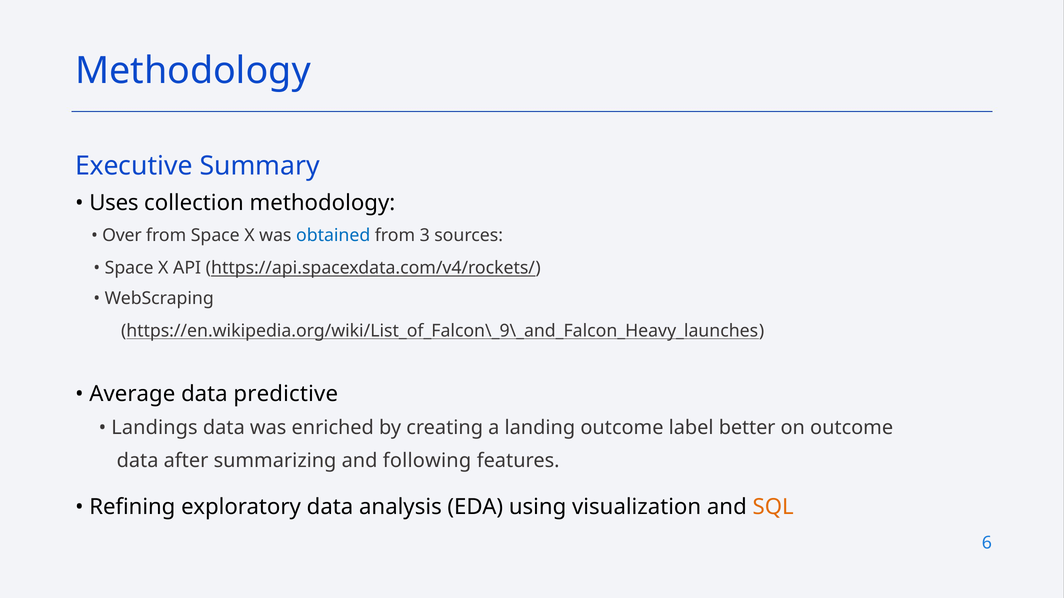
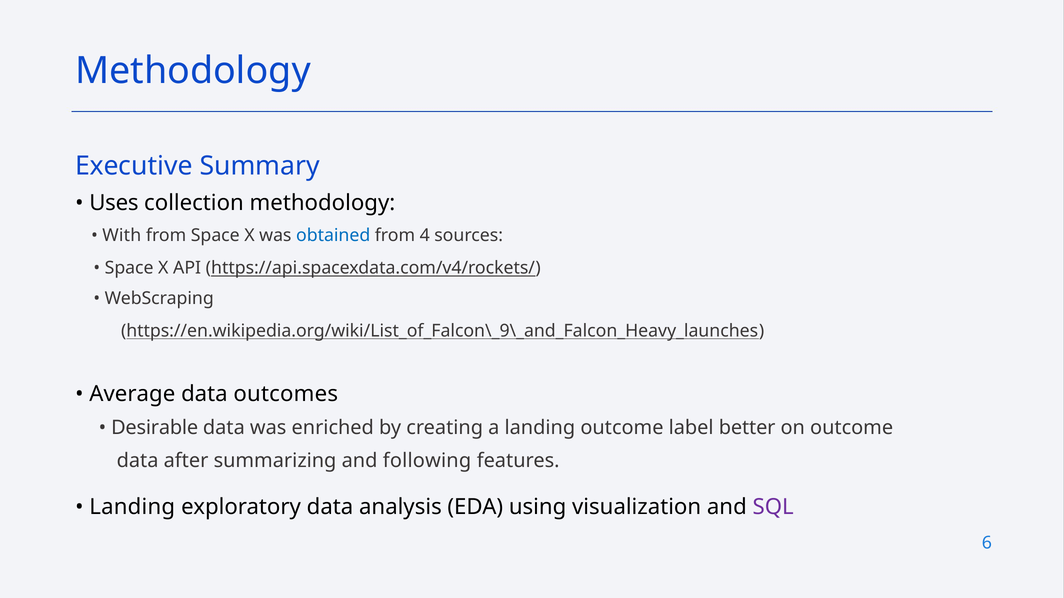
Over: Over -> With
3: 3 -> 4
predictive: predictive -> outcomes
Landings: Landings -> Desirable
Refining at (132, 507): Refining -> Landing
SQL colour: orange -> purple
